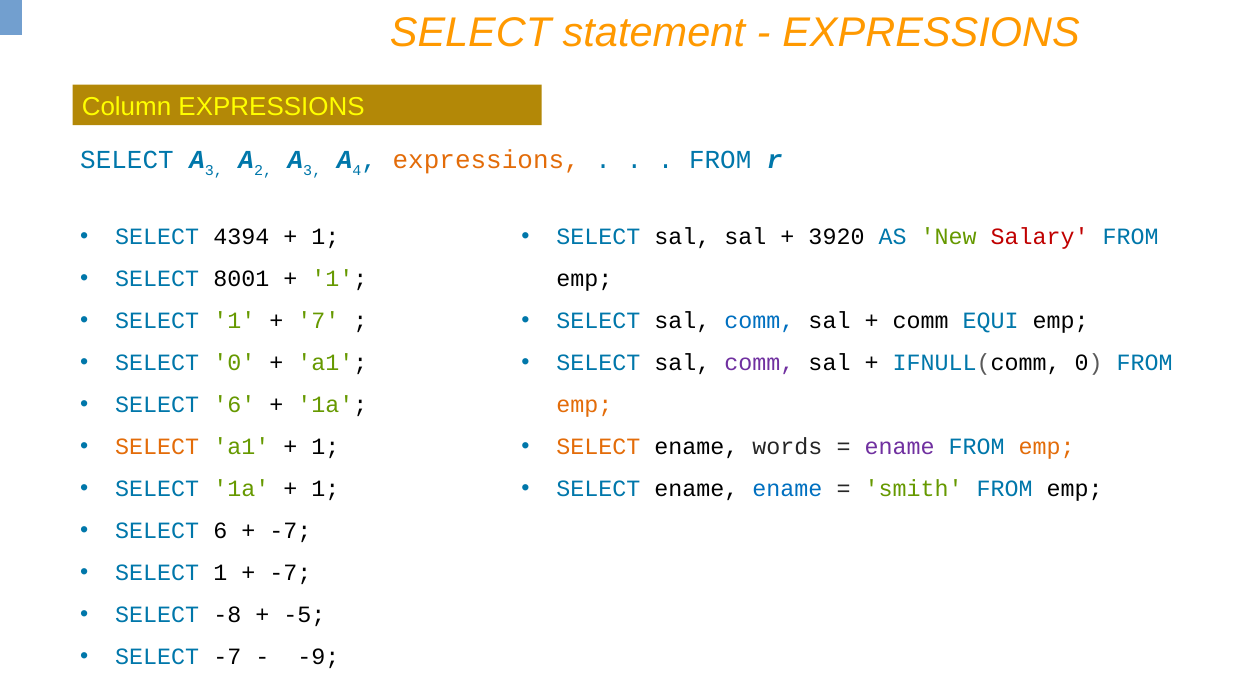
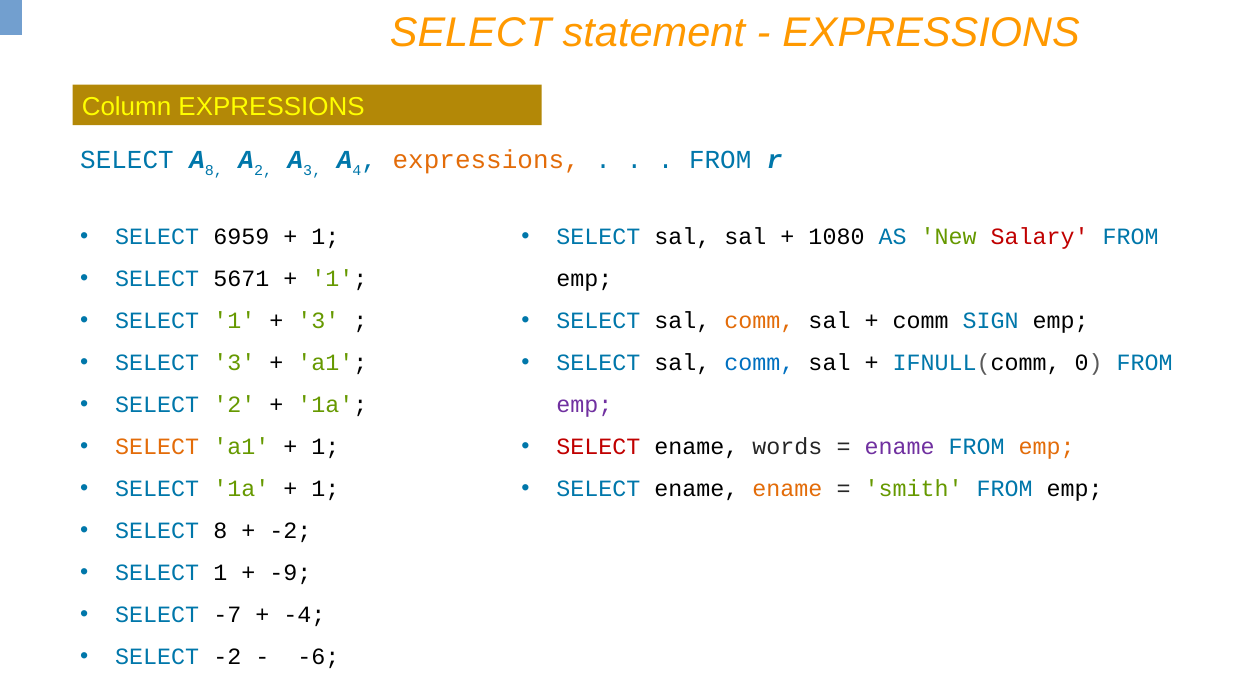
3 at (214, 171): 3 -> 8
4394: 4394 -> 6959
3920: 3920 -> 1080
8001: 8001 -> 5671
7 at (318, 321): 7 -> 3
comm at (759, 321) colour: blue -> orange
EQUI: EQUI -> SIGN
SELECT 0: 0 -> 3
comm at (759, 363) colour: purple -> blue
6 at (234, 405): 6 -> 2
emp at (584, 405) colour: orange -> purple
SELECT at (598, 447) colour: orange -> red
ename at (787, 489) colour: blue -> orange
6 at (220, 531): 6 -> 8
-7 at (290, 531): -7 -> -2
-7 at (290, 573): -7 -> -9
-8: -8 -> -7
-5: -5 -> -4
SELECT -7: -7 -> -2
-9: -9 -> -6
